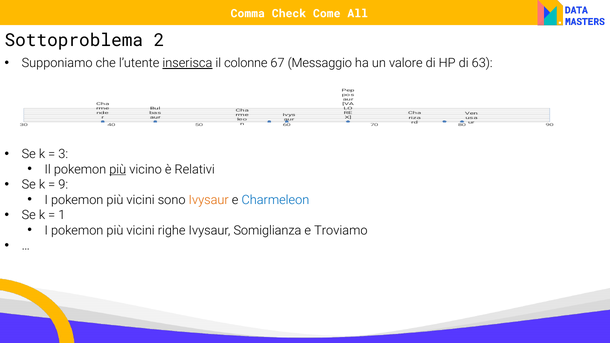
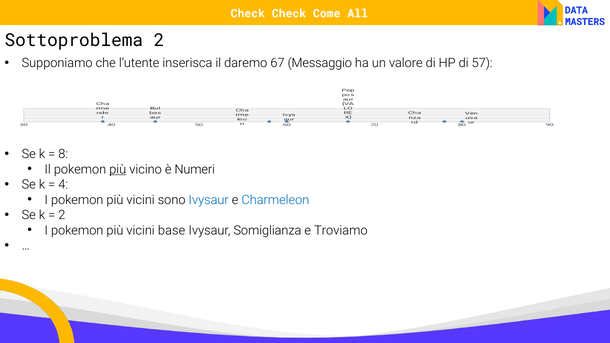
Comma at (248, 13): Comma -> Check
inserisca underline: present -> none
colonne: colonne -> daremo
63: 63 -> 57
3: 3 -> 8
Relativi: Relativi -> Numeri
9: 9 -> 4
Ivysaur at (209, 200) colour: orange -> blue
1 at (62, 215): 1 -> 2
righe: righe -> base
